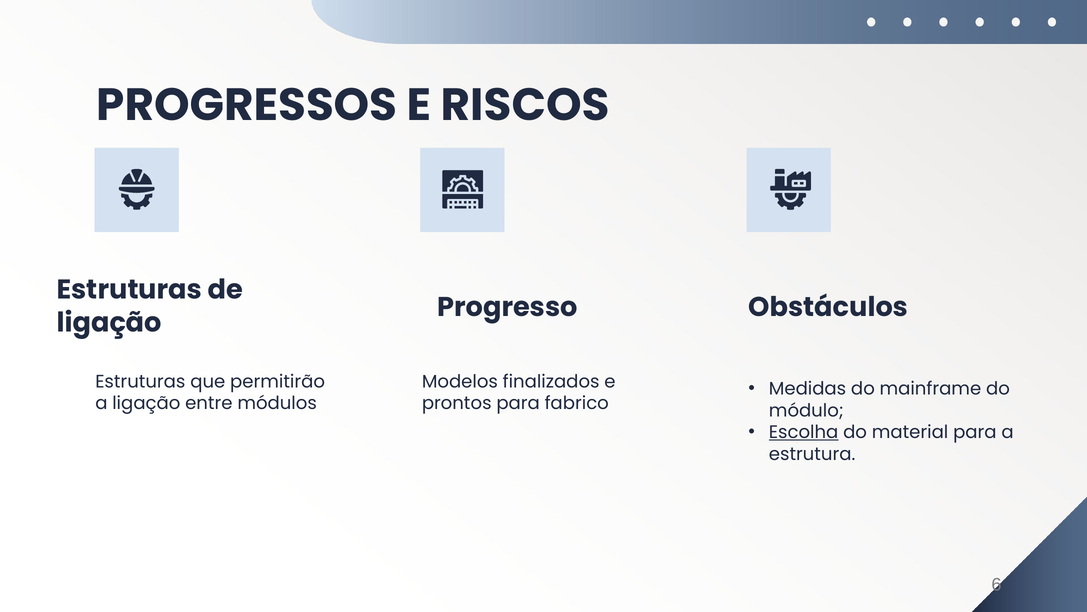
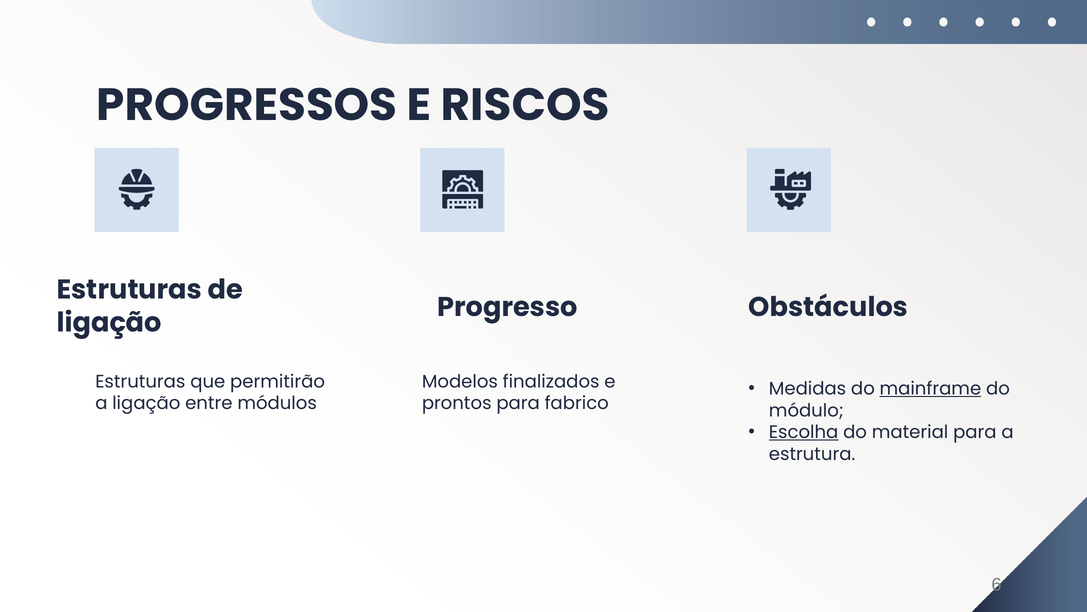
mainframe underline: none -> present
